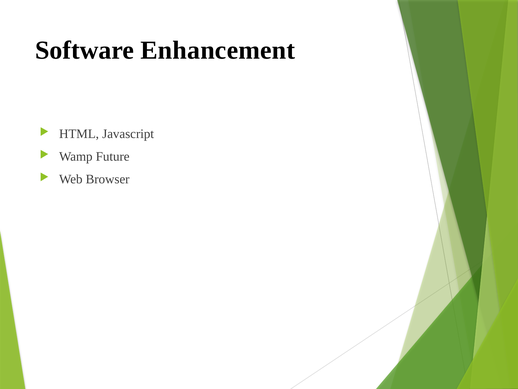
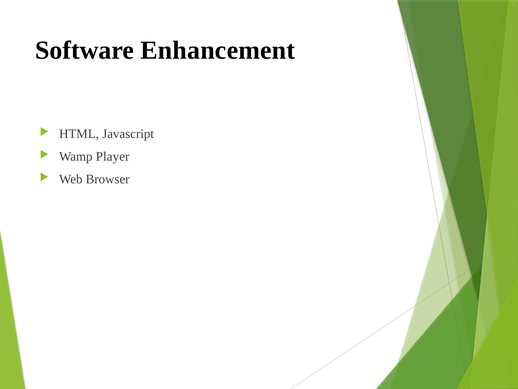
Future: Future -> Player
